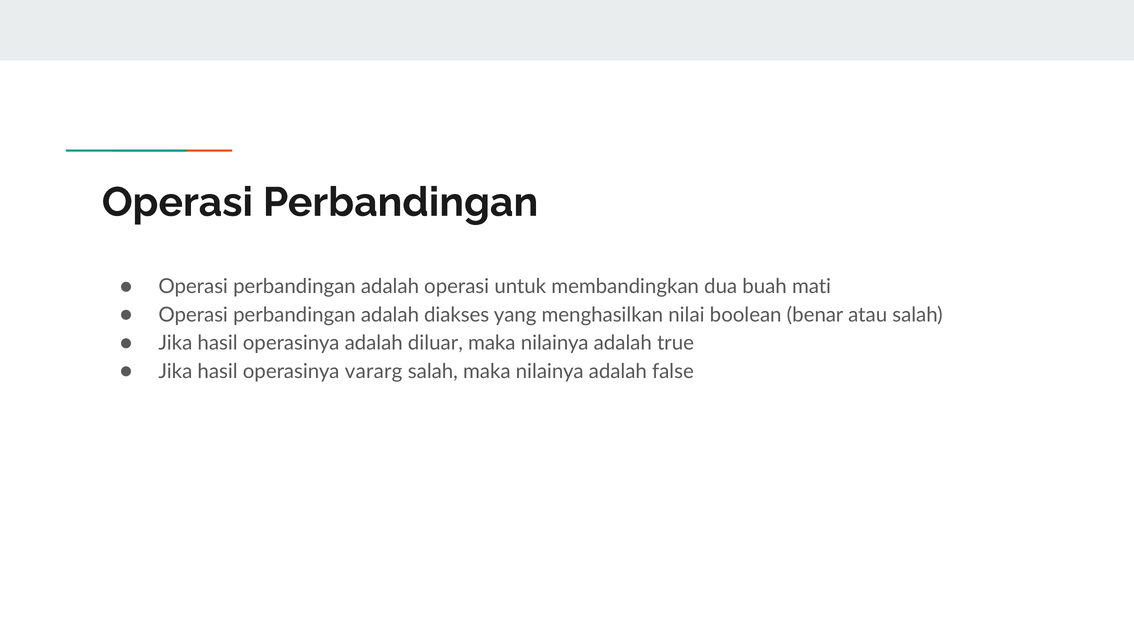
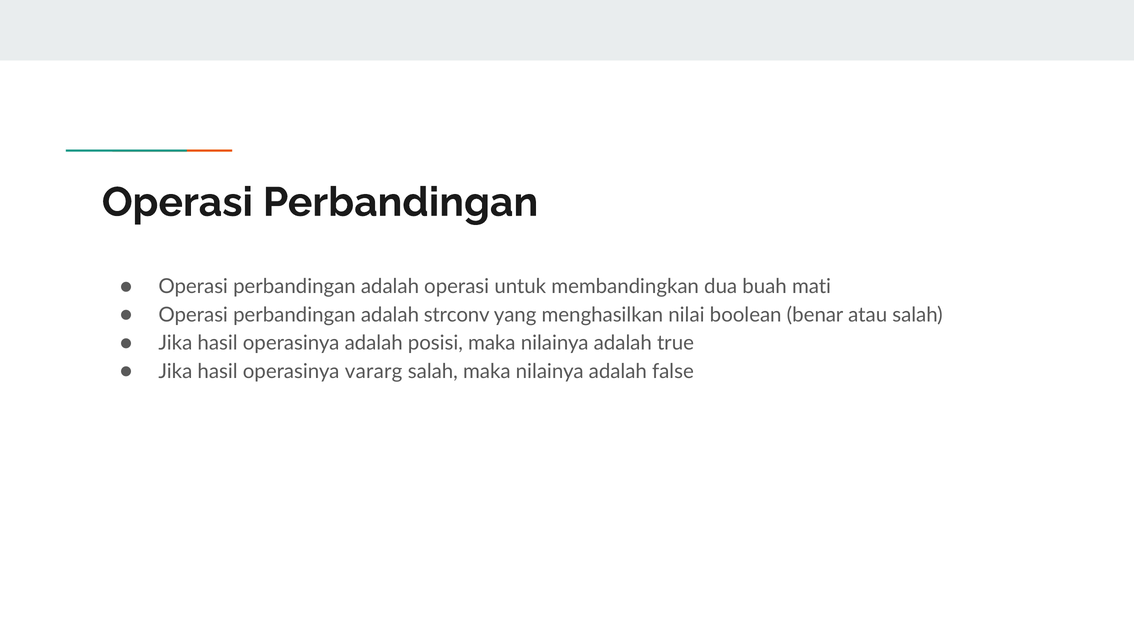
diakses: diakses -> strconv
diluar: diluar -> posisi
